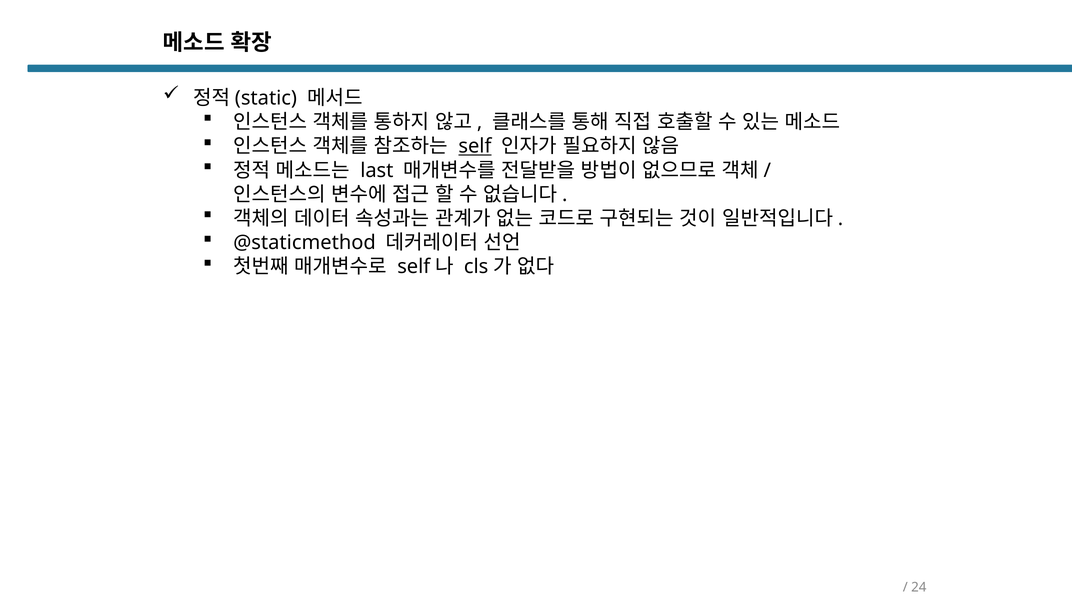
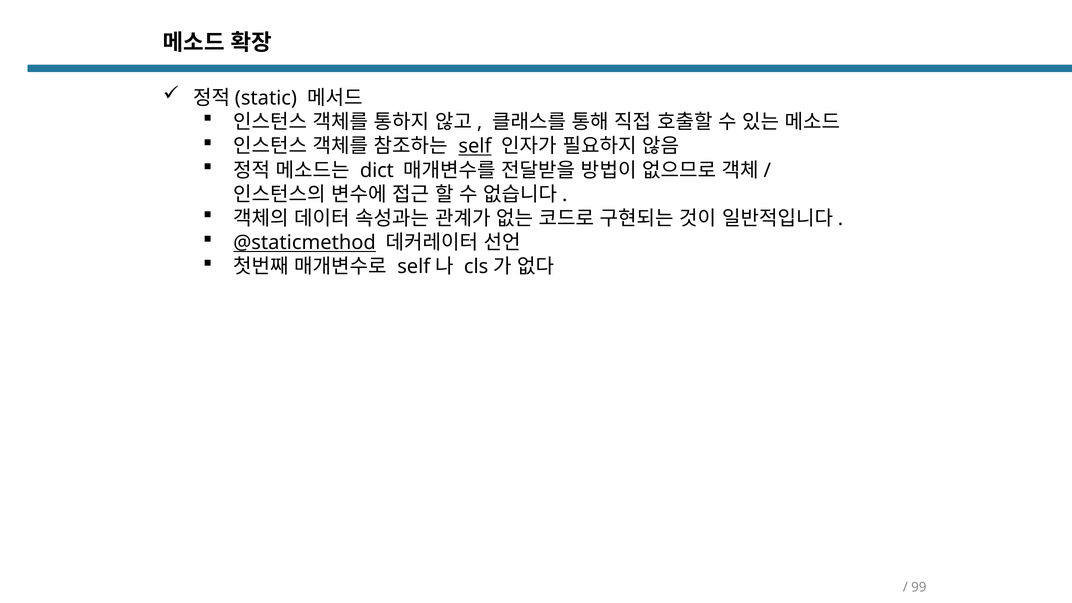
last: last -> dict
@staticmethod underline: none -> present
24: 24 -> 99
